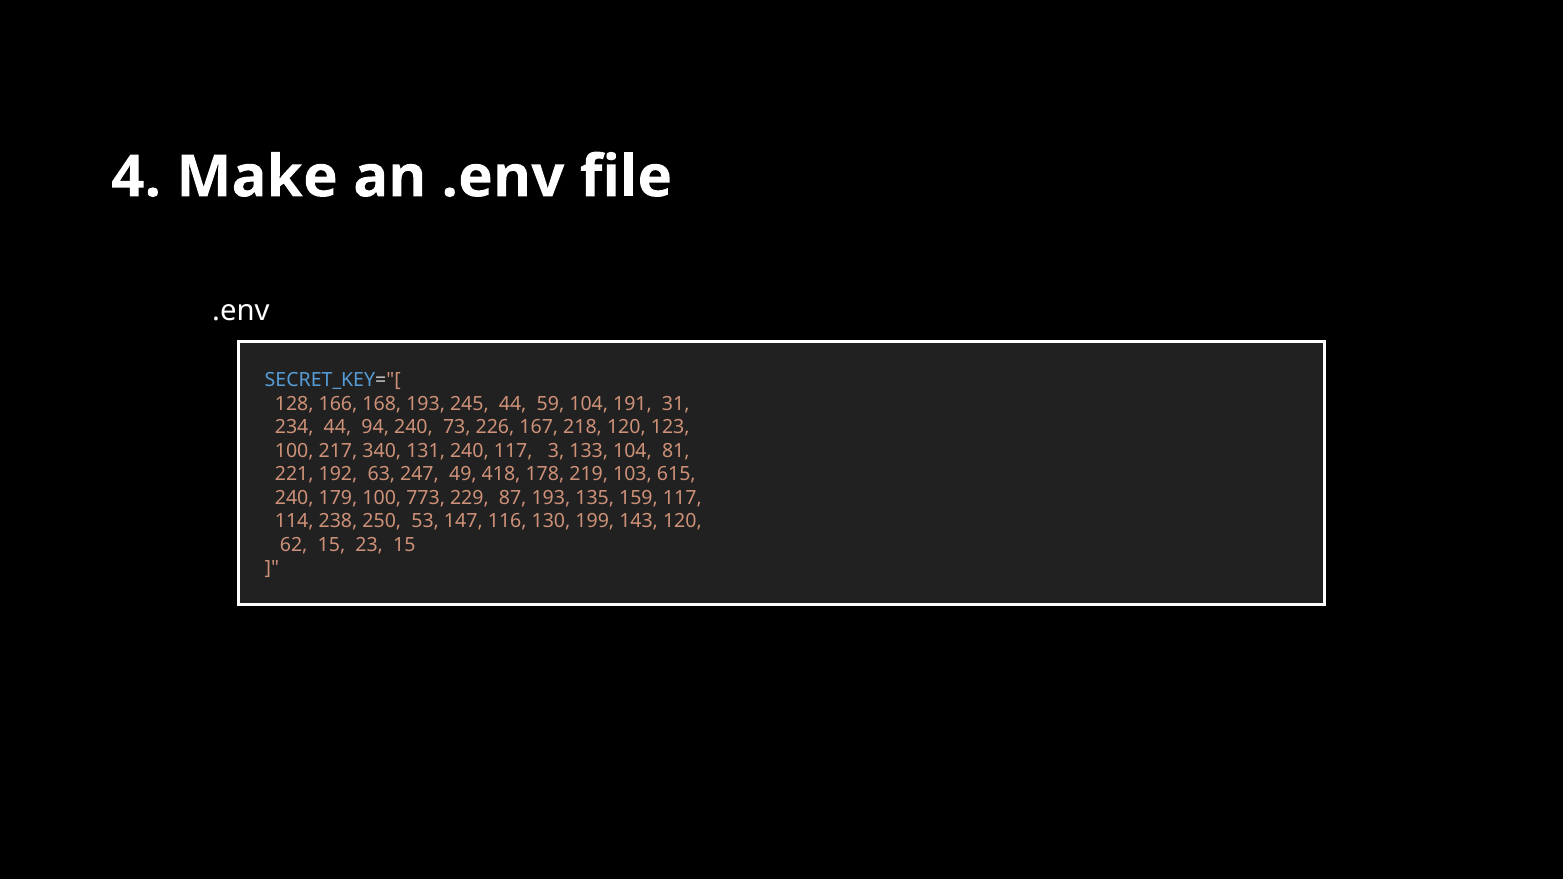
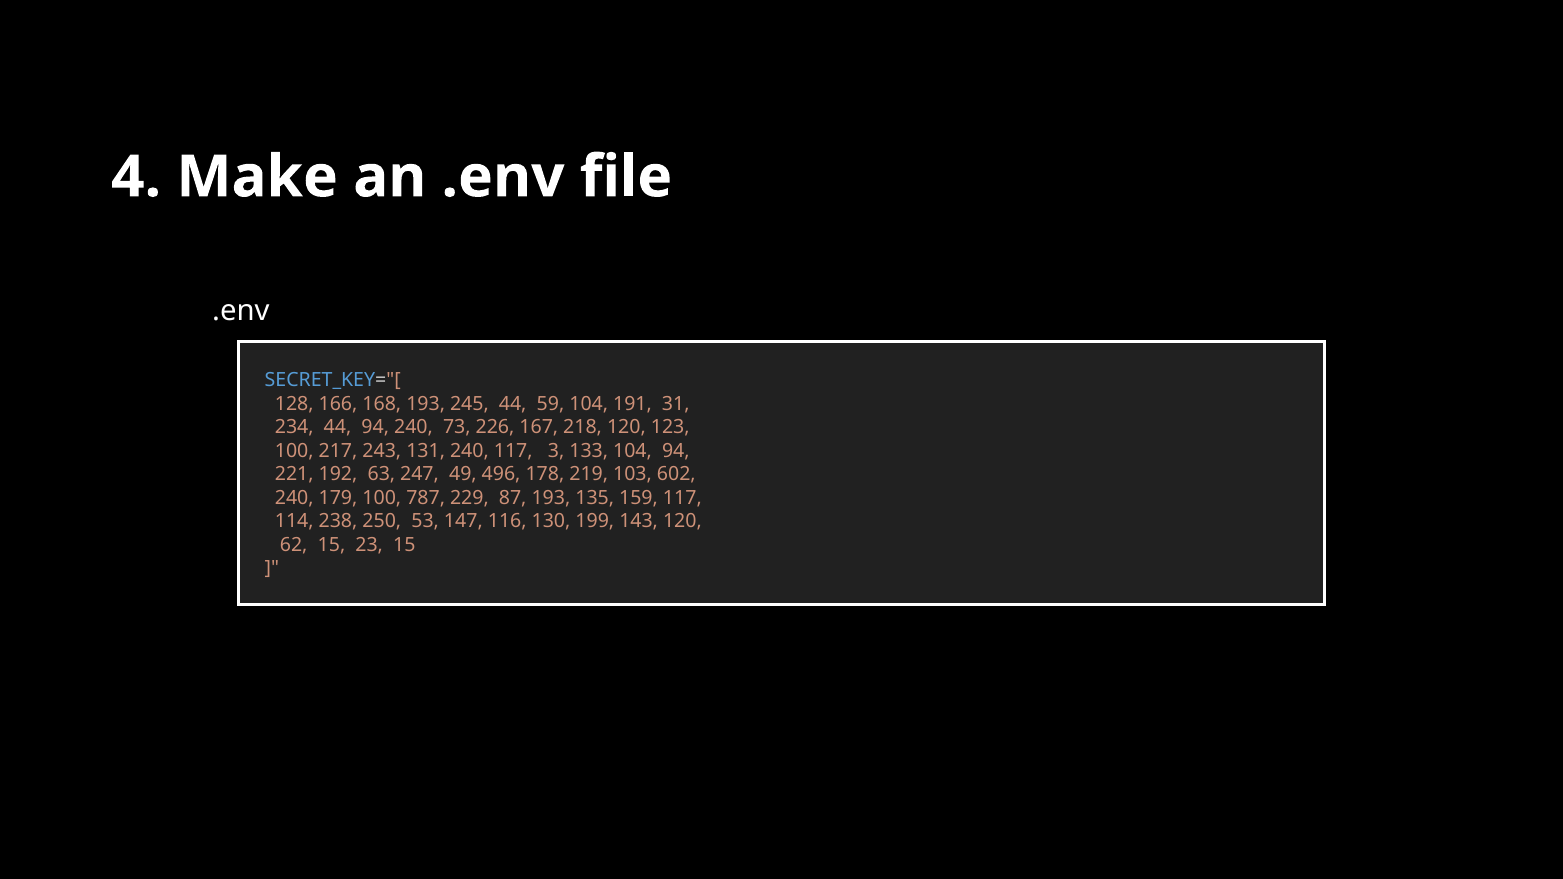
340: 340 -> 243
104 81: 81 -> 94
418: 418 -> 496
615: 615 -> 602
773: 773 -> 787
